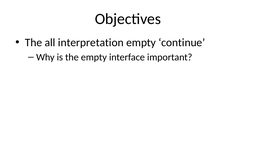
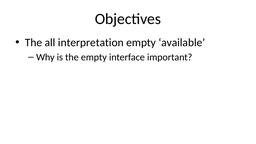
continue: continue -> available
